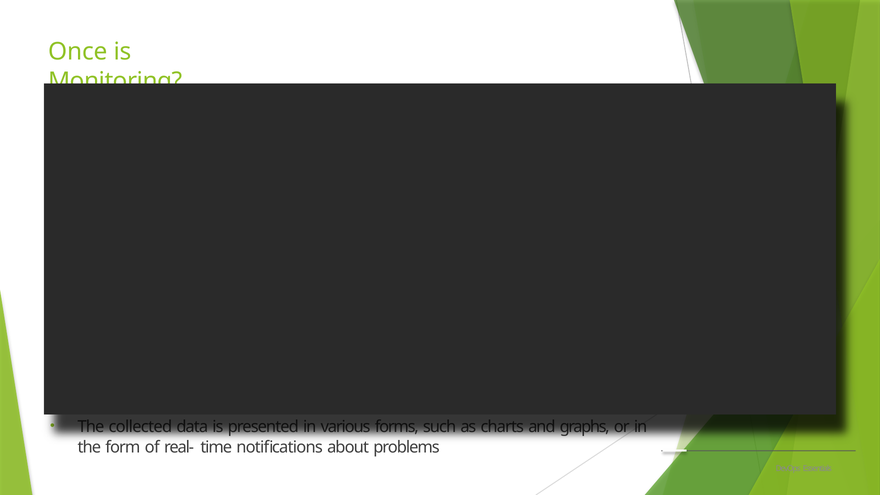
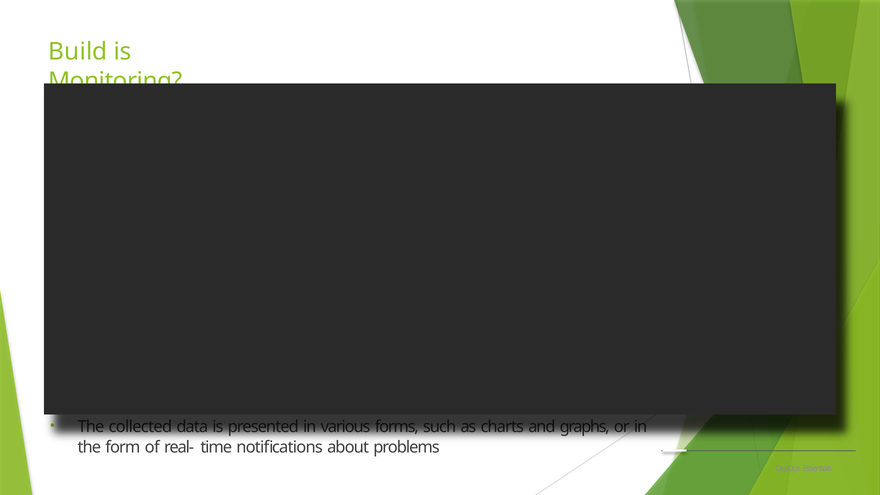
Once: Once -> Build
